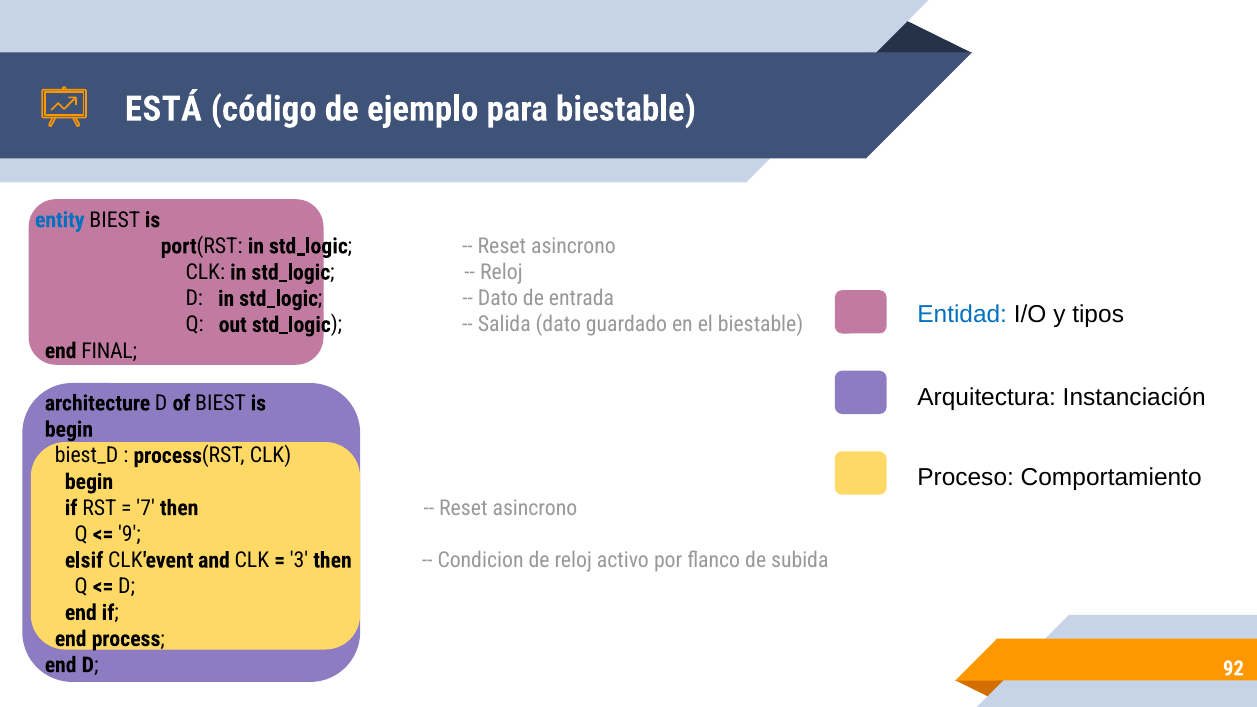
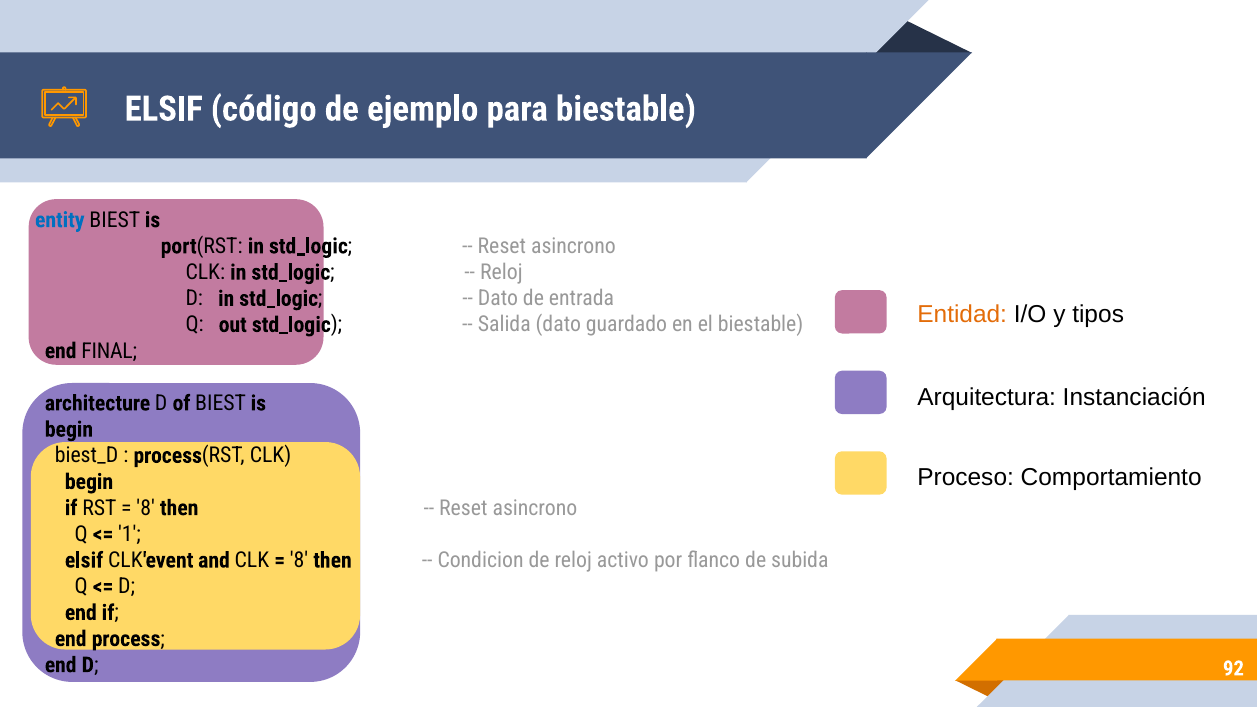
ESTÁ at (163, 109): ESTÁ -> ELSIF
Entidad colour: blue -> orange
7 at (146, 508): 7 -> 8
9: 9 -> 1
3 at (299, 560): 3 -> 8
